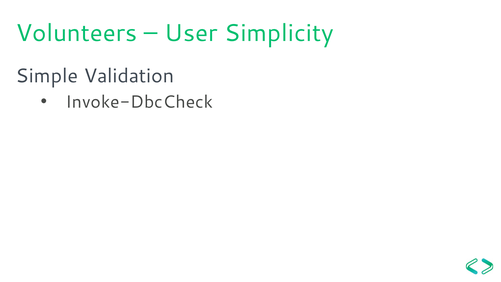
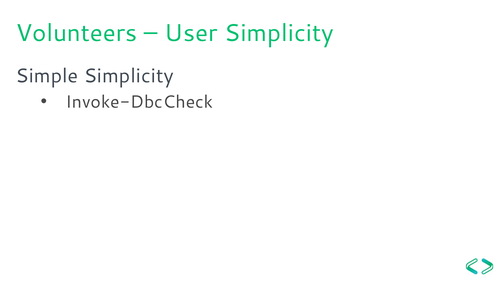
Simple Validation: Validation -> Simplicity
